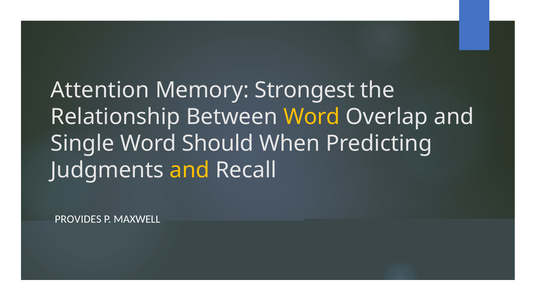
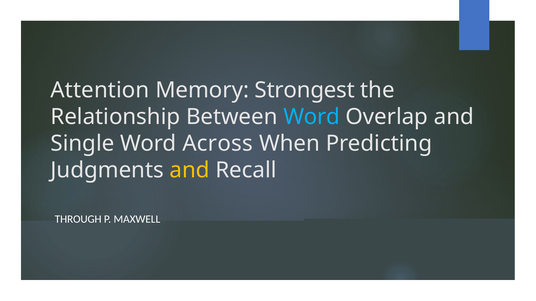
Word at (312, 117) colour: yellow -> light blue
Should: Should -> Across
PROVIDES: PROVIDES -> THROUGH
